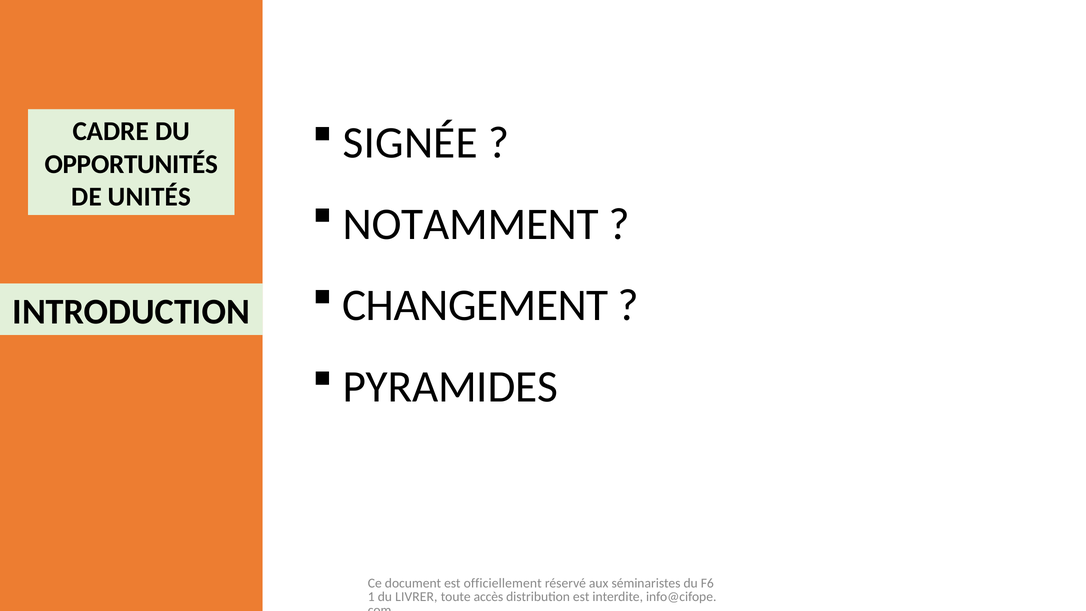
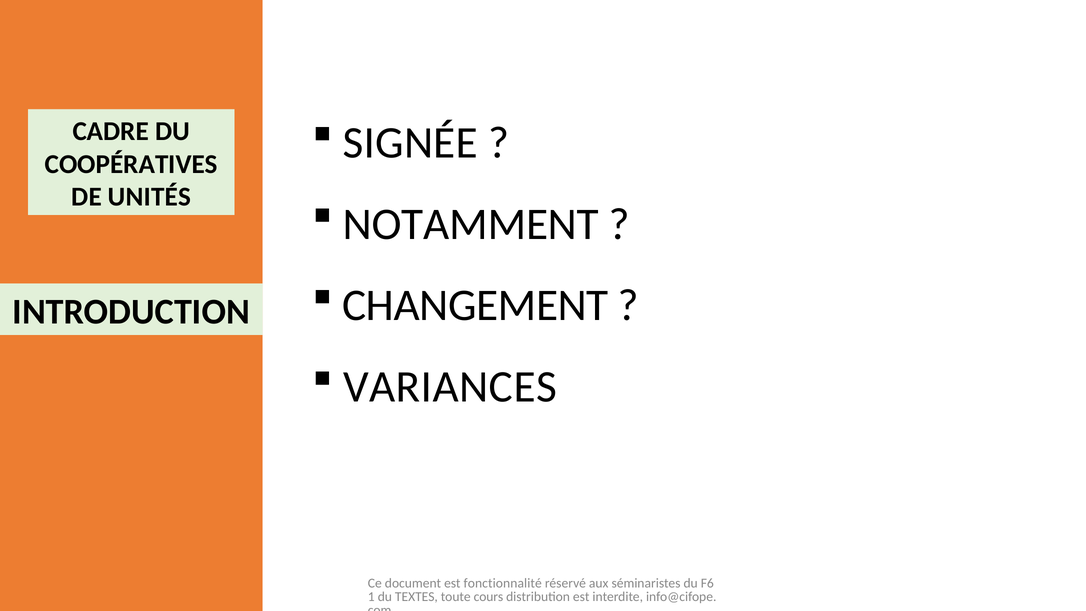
OPPORTUNITÉS: OPPORTUNITÉS -> COOPÉRATIVES
PYRAMIDES: PYRAMIDES -> VARIANCES
officiellement: officiellement -> fonctionnalité
LIVRER: LIVRER -> TEXTES
accès: accès -> cours
